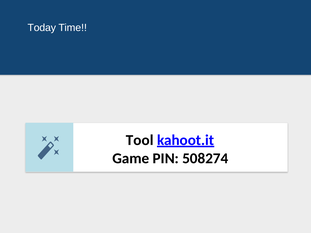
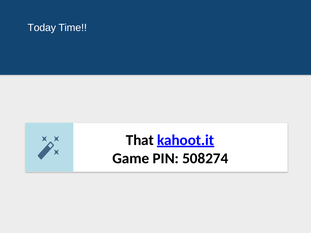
Tool: Tool -> That
